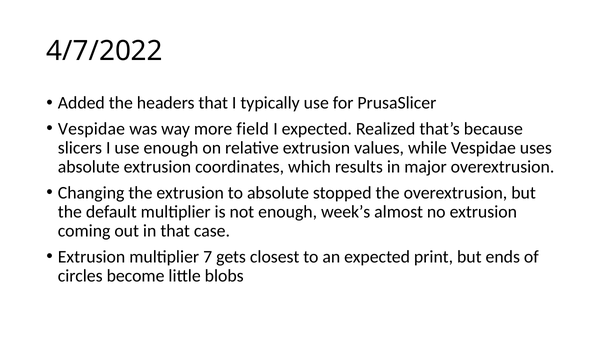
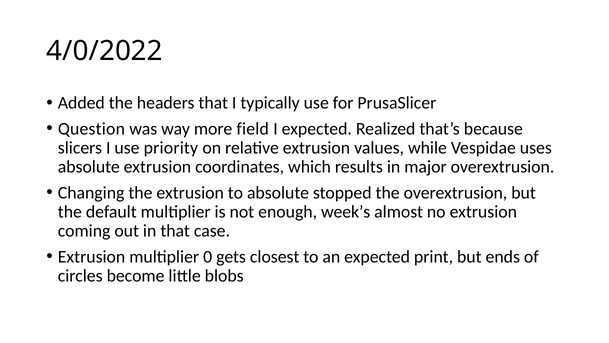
4/7/2022: 4/7/2022 -> 4/0/2022
Vespidae at (91, 128): Vespidae -> Question
use enough: enough -> priority
7: 7 -> 0
